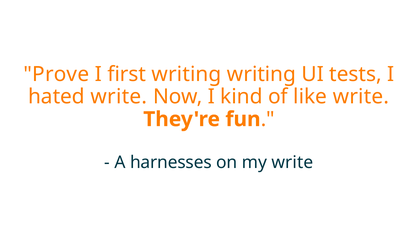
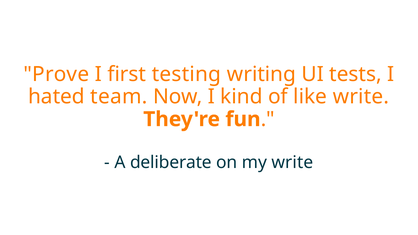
first writing: writing -> testing
hated write: write -> team
harnesses: harnesses -> deliberate
